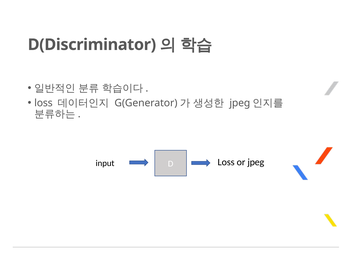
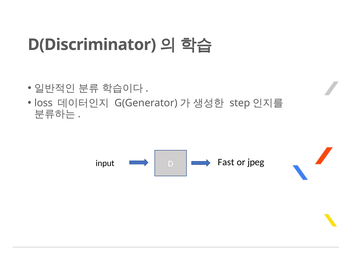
jpeg at (240, 103): jpeg -> step
D Loss: Loss -> Fast
